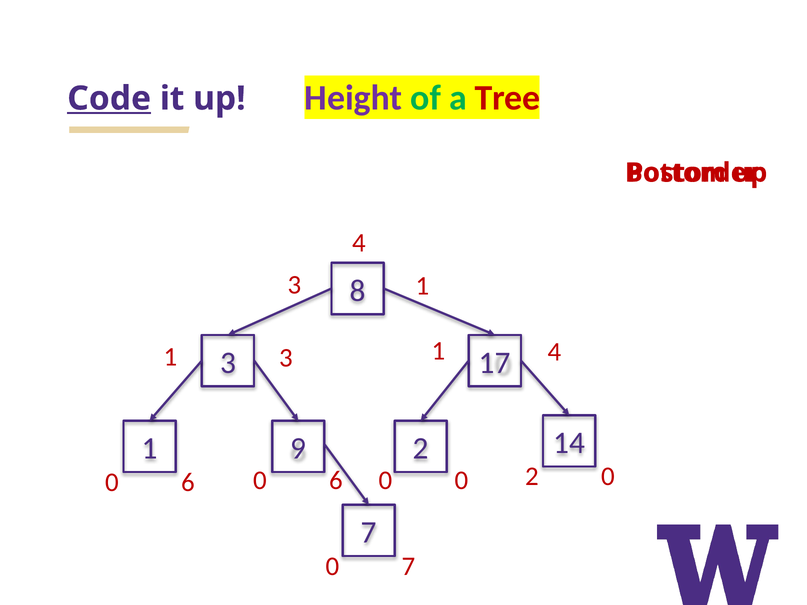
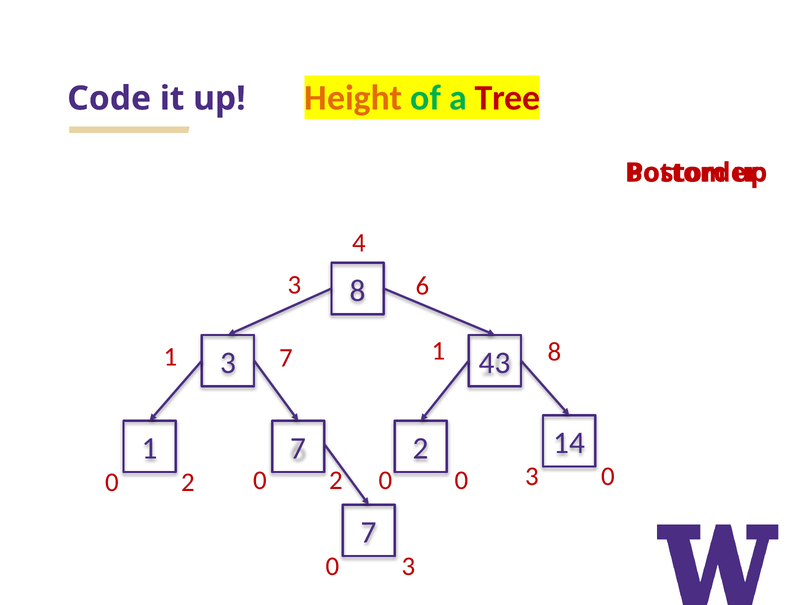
Code underline: present -> none
Height colour: purple -> orange
1 at (422, 286): 1 -> 6
3 at (286, 358): 3 -> 7
1 4: 4 -> 8
17: 17 -> 43
9 at (298, 449): 9 -> 7
6 at (336, 481): 6 -> 2
2 at (532, 476): 2 -> 3
6 at (188, 483): 6 -> 2
7 at (409, 567): 7 -> 3
